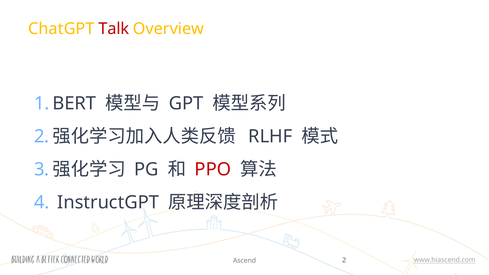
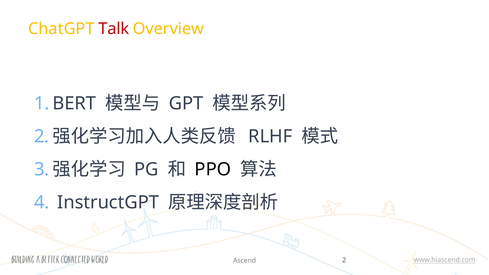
PPO colour: red -> black
